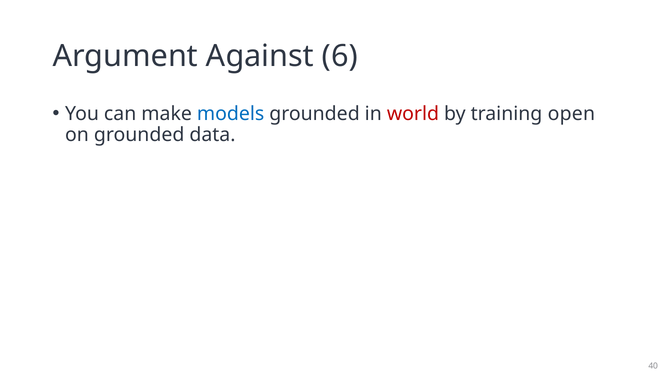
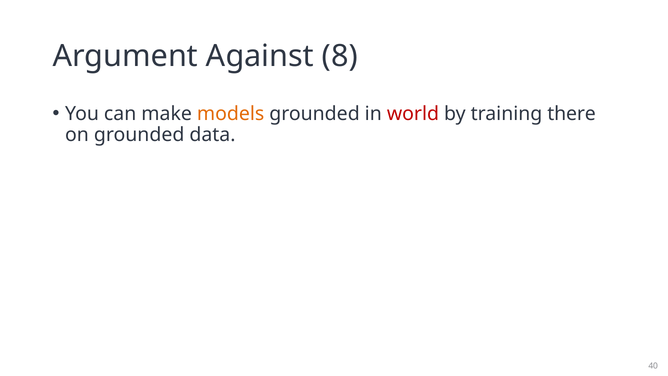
6: 6 -> 8
models colour: blue -> orange
open: open -> there
